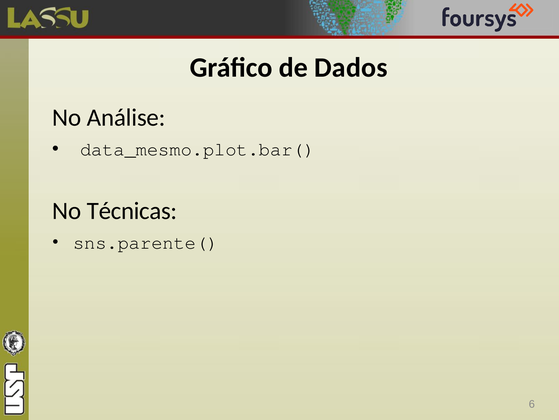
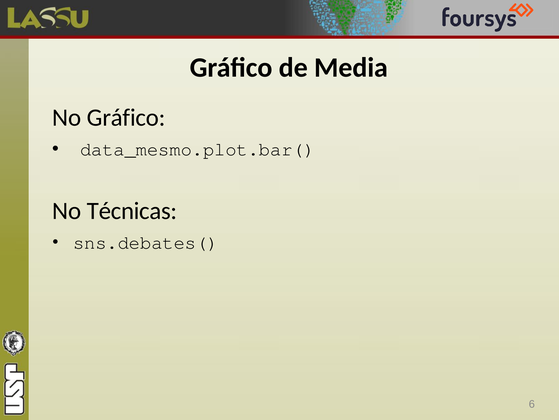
Dados: Dados -> Media
No Análise: Análise -> Gráfico
sns.parente(: sns.parente( -> sns.debates(
